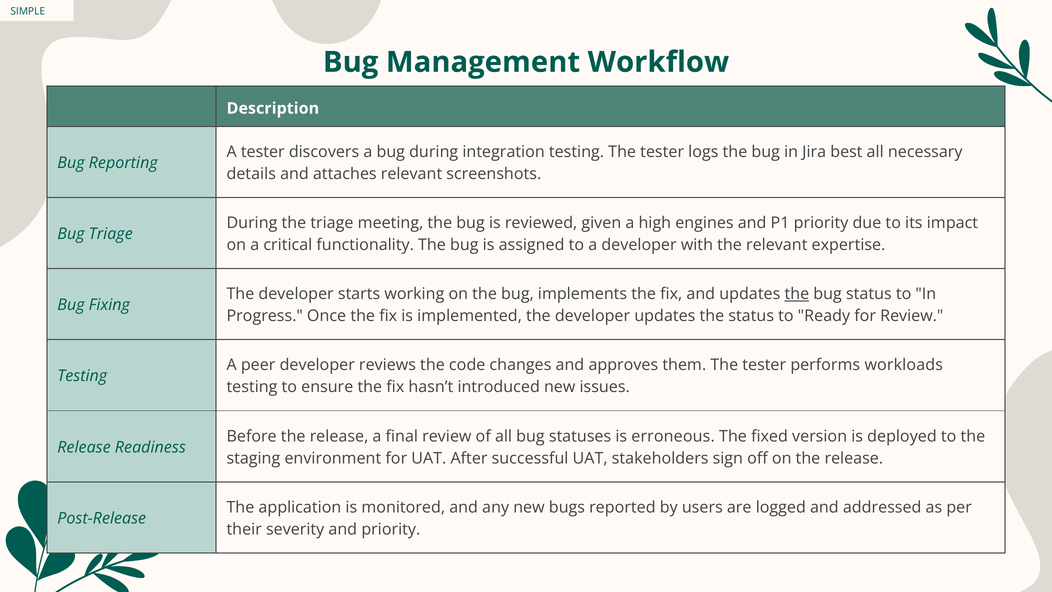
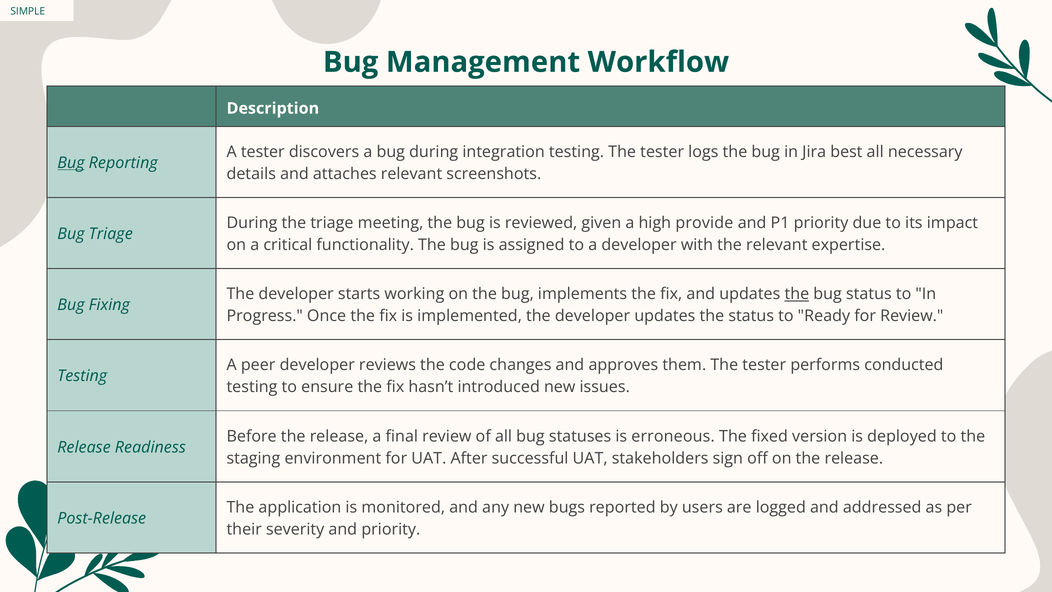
Bug at (71, 163) underline: none -> present
engines: engines -> provide
workloads: workloads -> conducted
